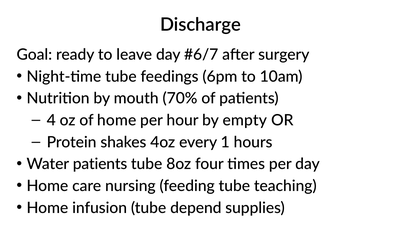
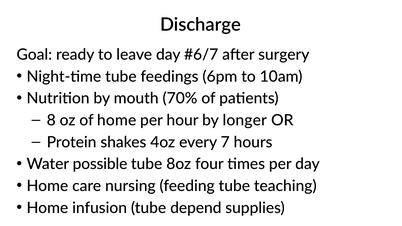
4: 4 -> 8
empty: empty -> longer
1: 1 -> 7
Water patients: patients -> possible
